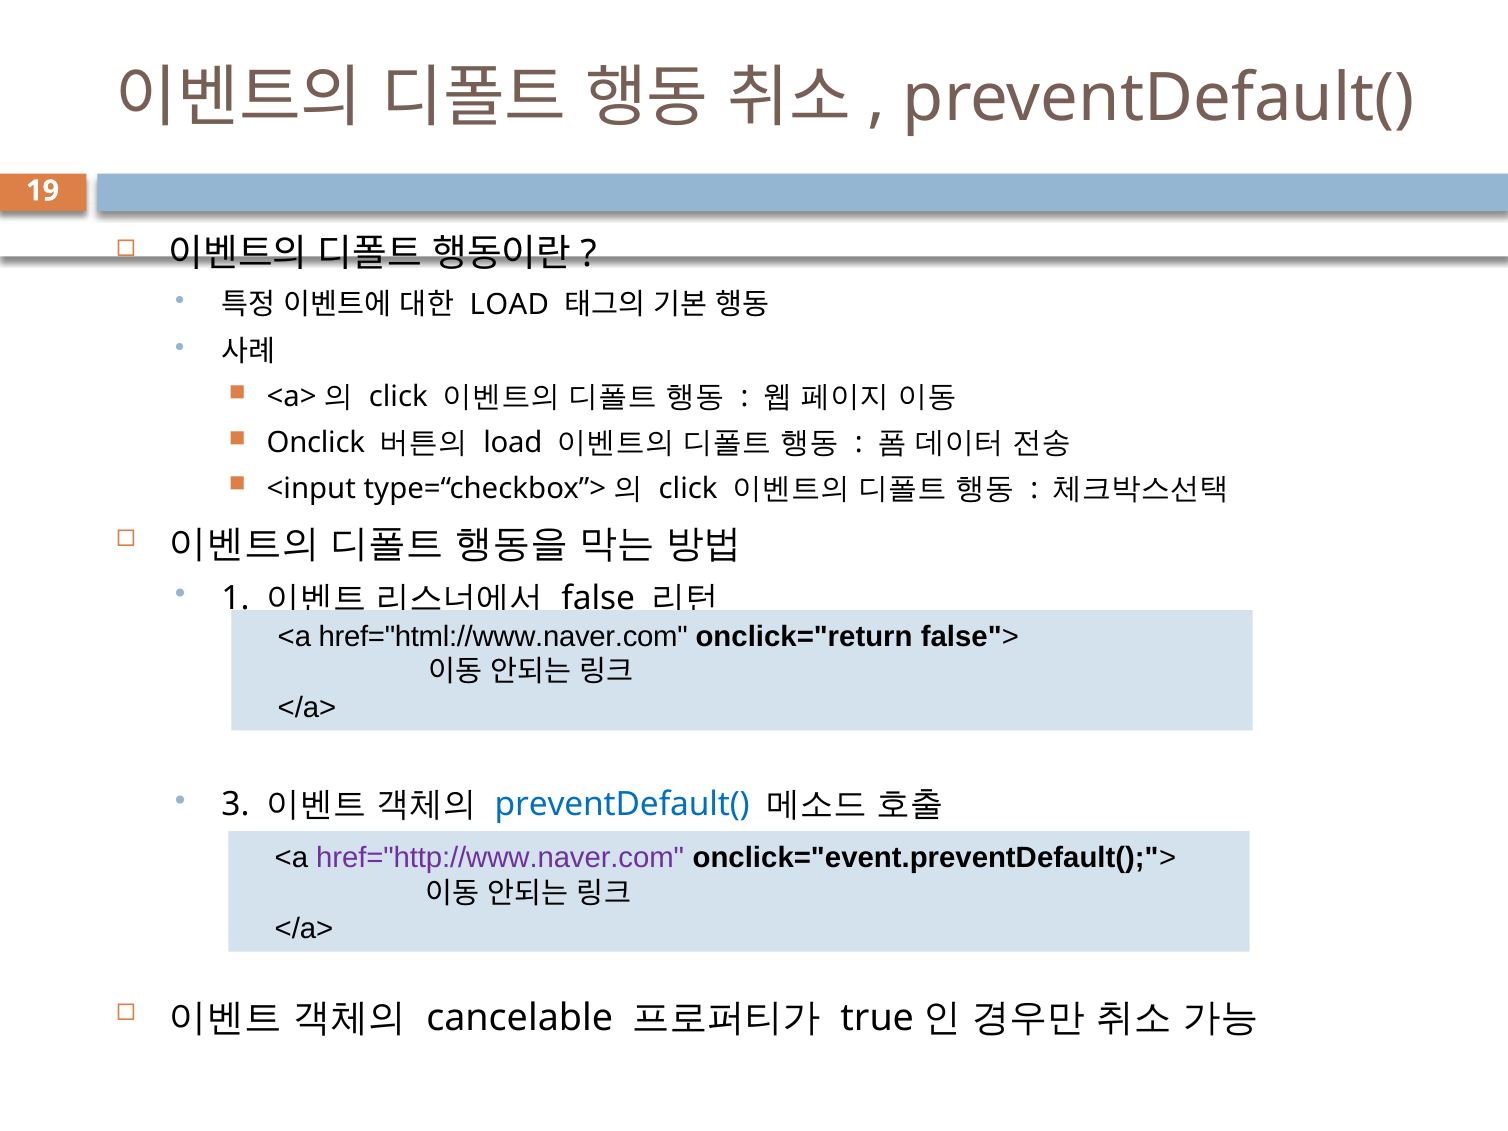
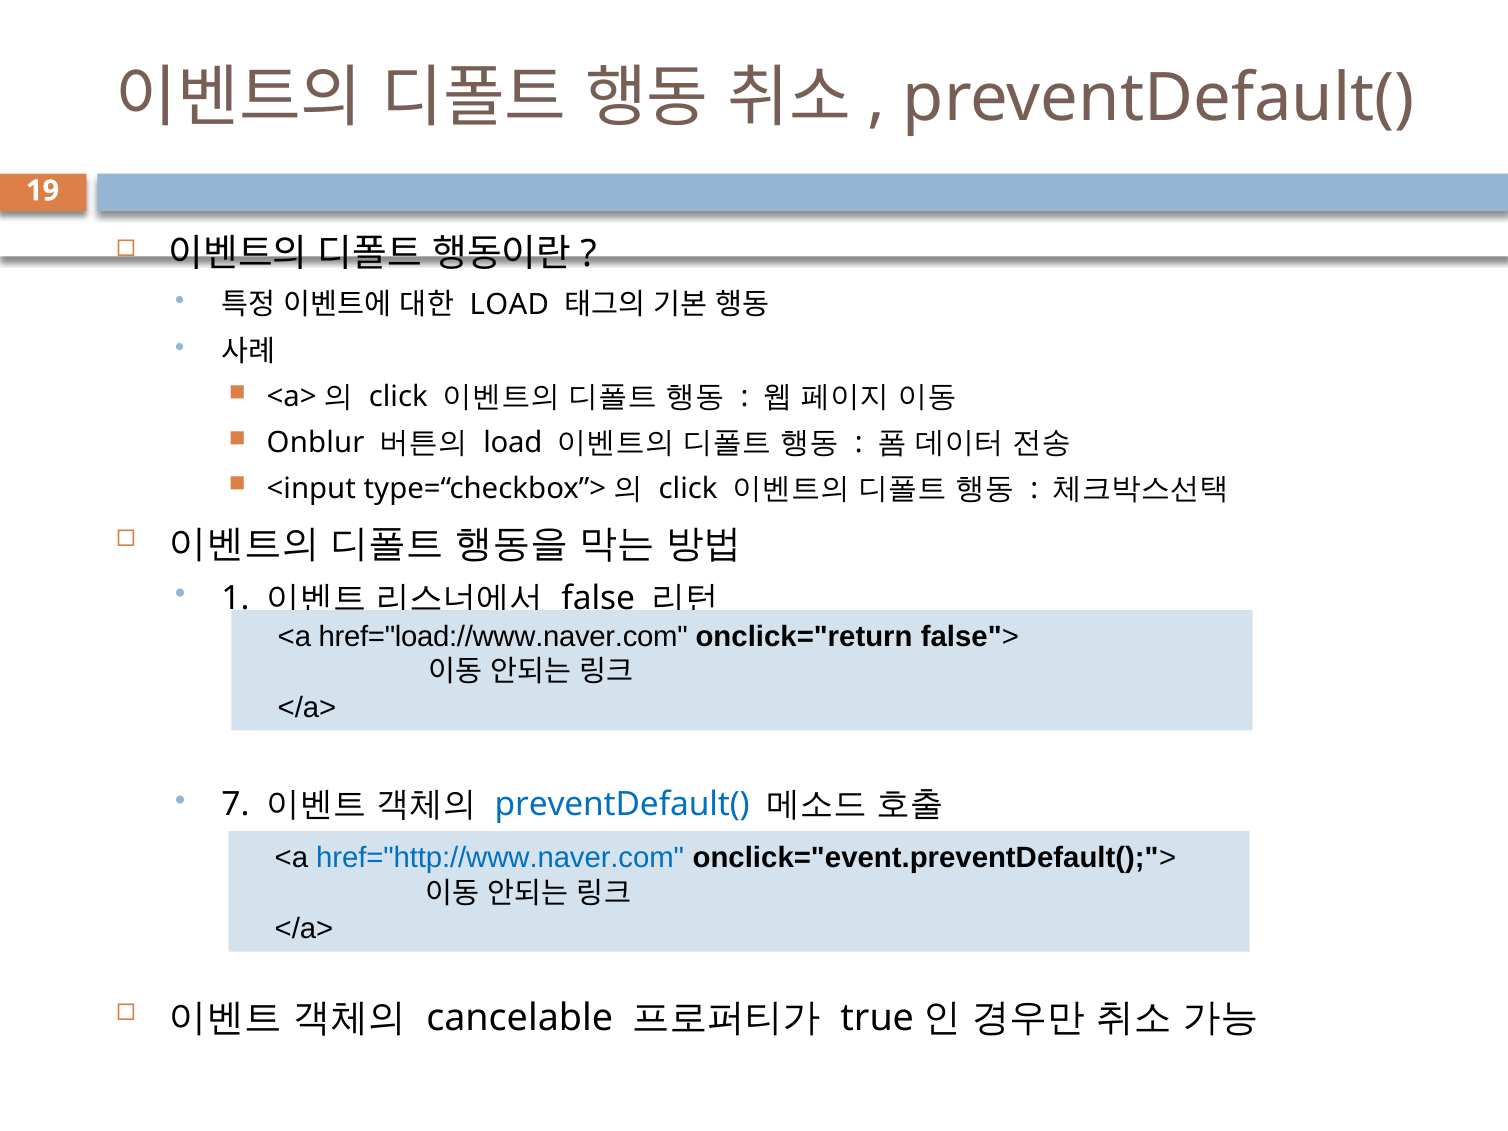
Onclick: Onclick -> Onblur
href="html://www.naver.com: href="html://www.naver.com -> href="load://www.naver.com
3: 3 -> 7
href="http://www.naver.com colour: purple -> blue
